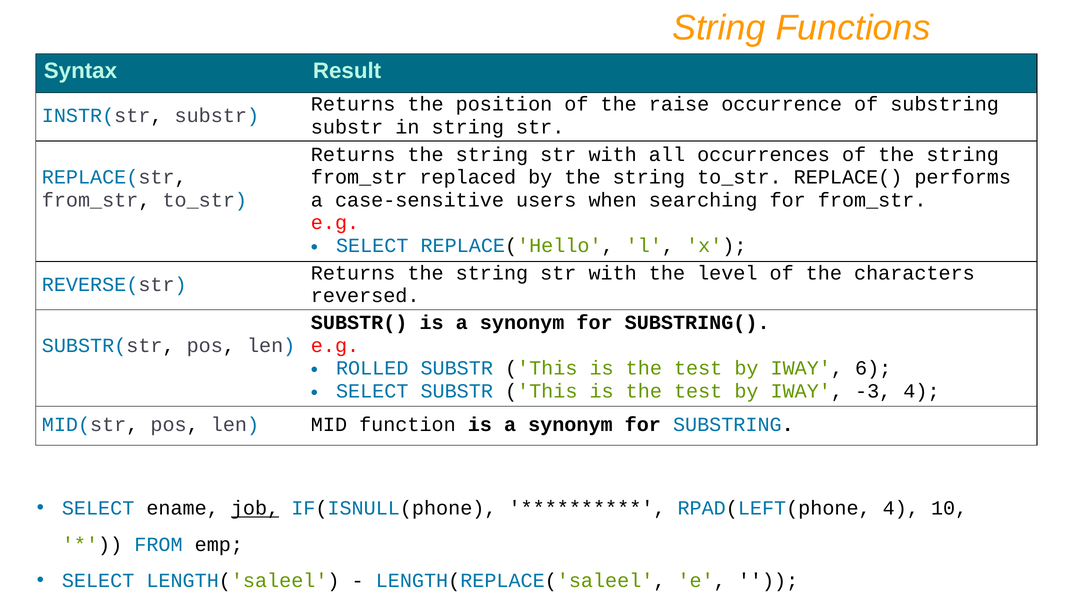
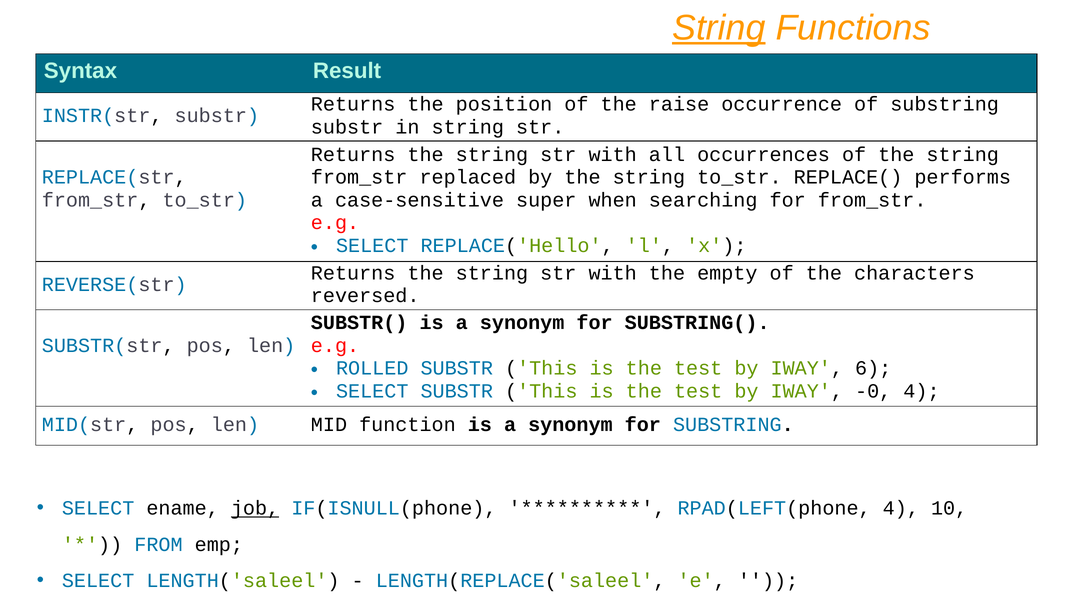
String at (719, 28) underline: none -> present
users: users -> super
level: level -> empty
-3: -3 -> -0
